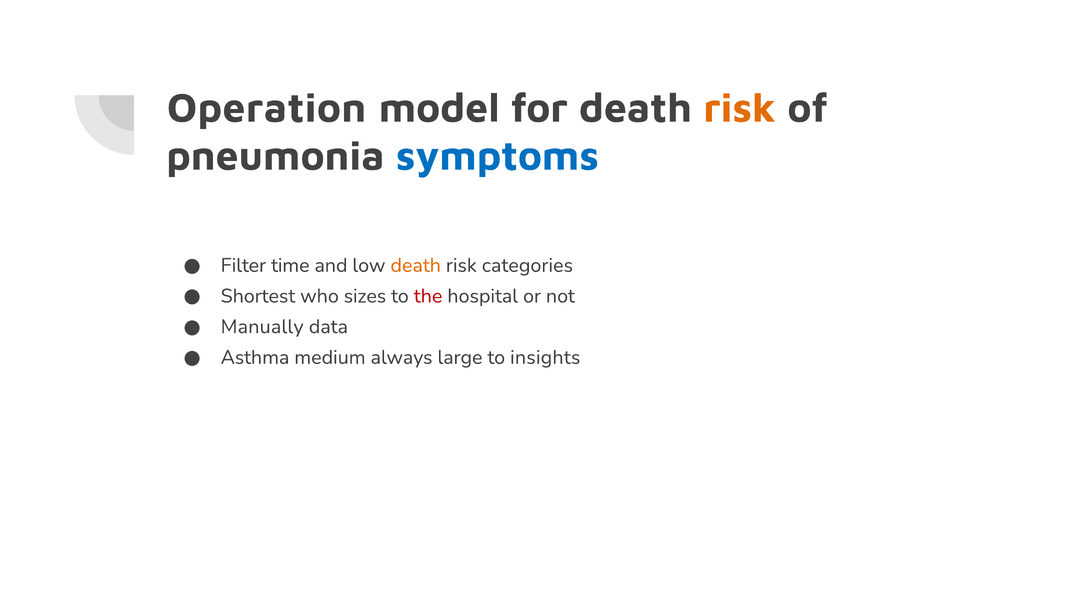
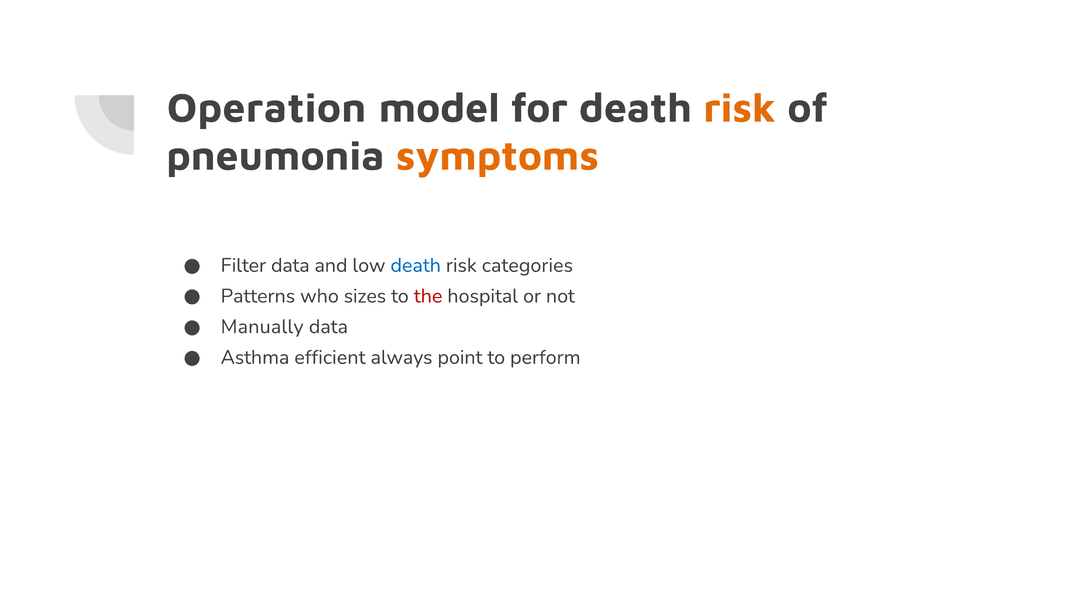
symptoms colour: blue -> orange
Filter time: time -> data
death at (416, 265) colour: orange -> blue
Shortest: Shortest -> Patterns
medium: medium -> efficient
large: large -> point
insights: insights -> perform
